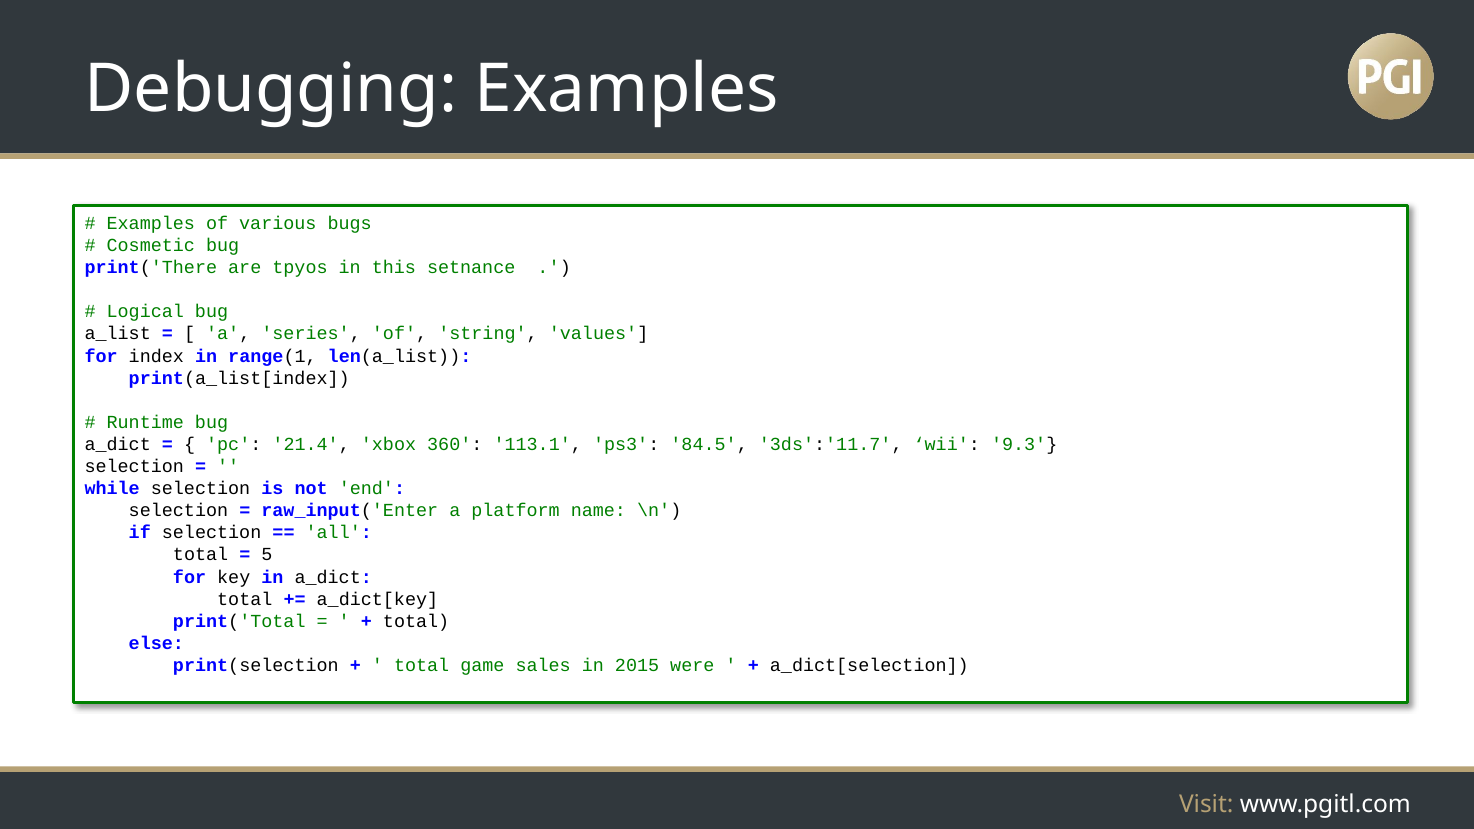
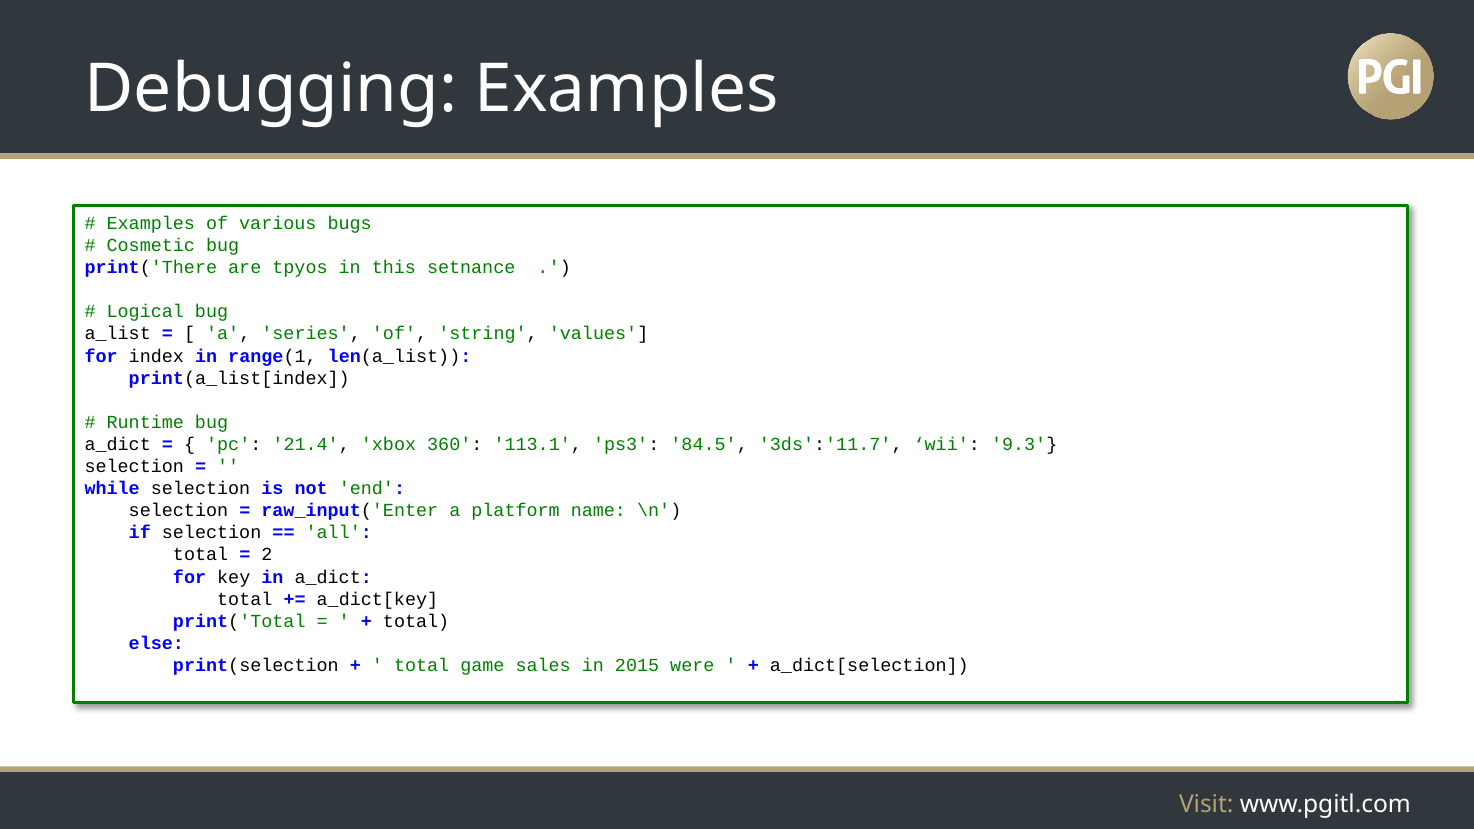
5: 5 -> 2
